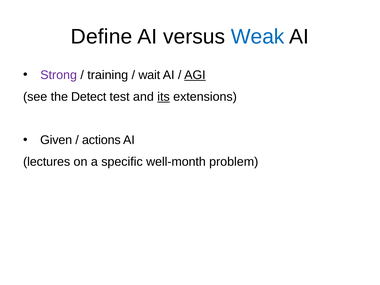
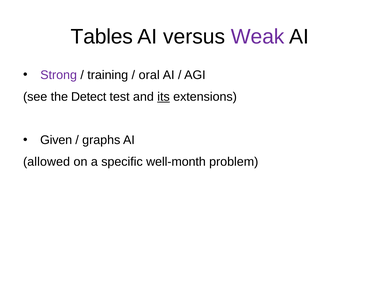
Define: Define -> Tables
Weak colour: blue -> purple
wait: wait -> oral
AGI underline: present -> none
actions: actions -> graphs
lectures: lectures -> allowed
